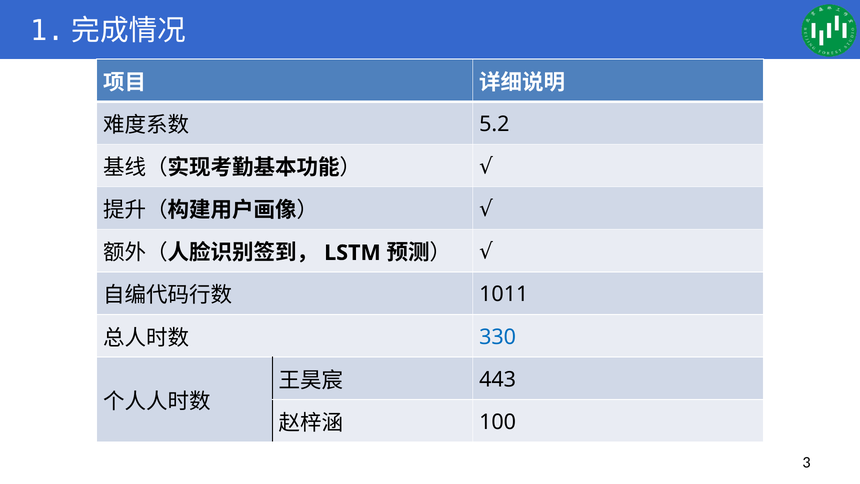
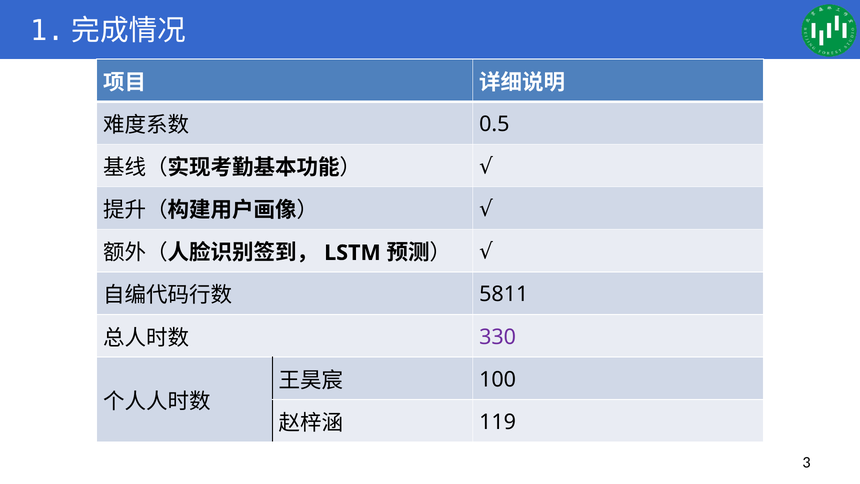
5.2: 5.2 -> 0.5
1011: 1011 -> 5811
330 colour: blue -> purple
443: 443 -> 100
100: 100 -> 119
